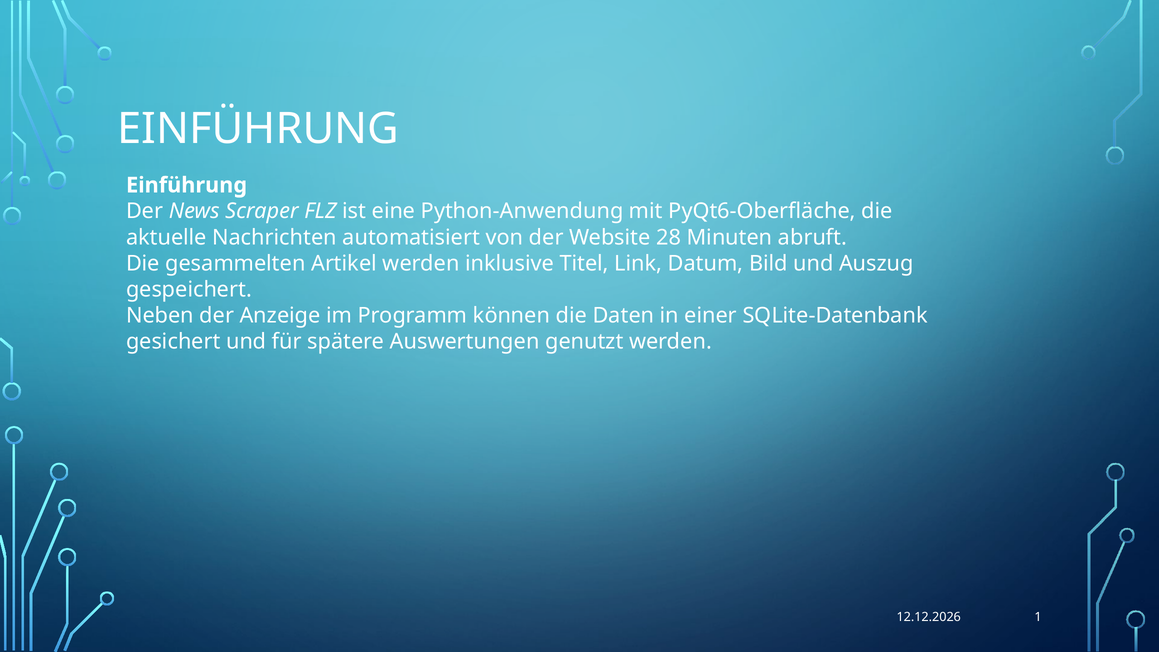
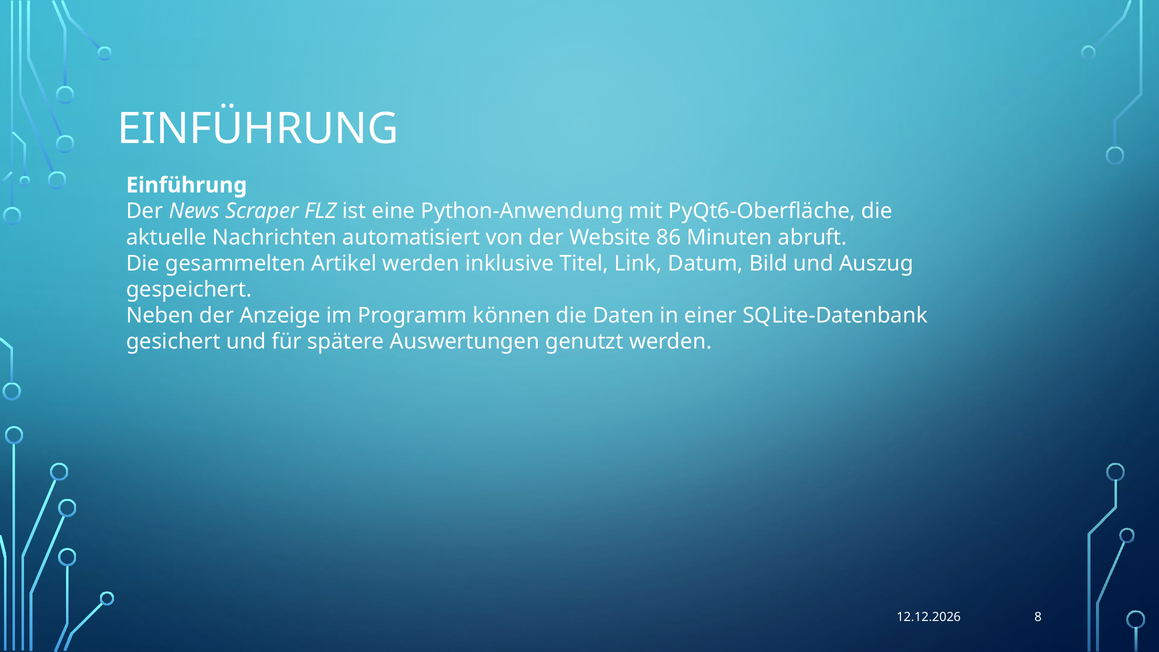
28: 28 -> 86
1: 1 -> 8
